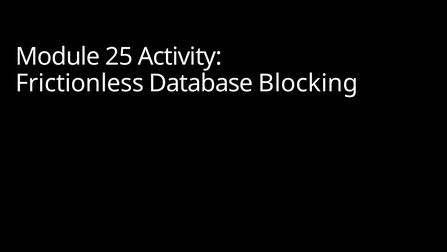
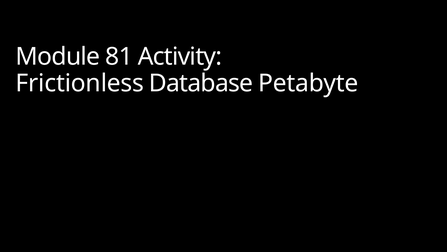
25: 25 -> 81
Blocking: Blocking -> Petabyte
